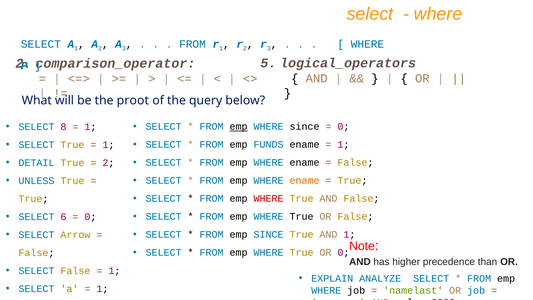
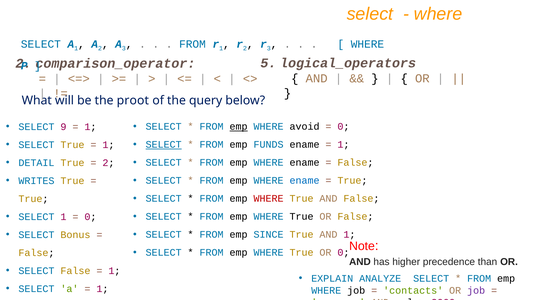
WHERE since: since -> avoid
8: 8 -> 9
SELECT at (164, 145) underline: none -> present
ename at (305, 181) colour: orange -> blue
UNLESS: UNLESS -> WRITES
SELECT 6: 6 -> 1
Arrow: Arrow -> Bonus
namelast: namelast -> contacts
job at (476, 290) colour: blue -> purple
